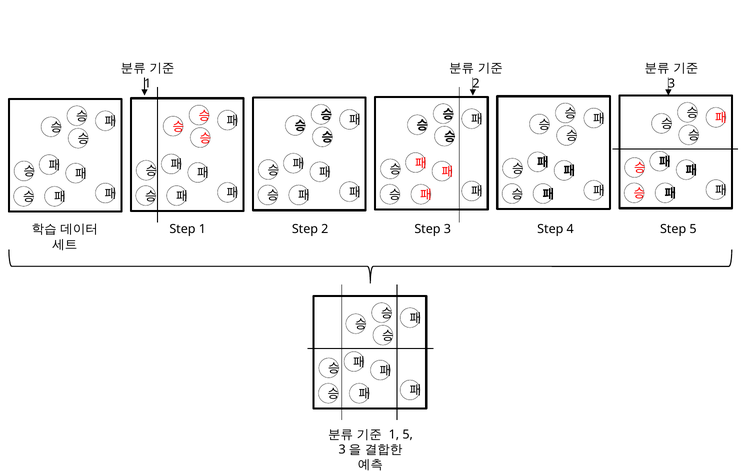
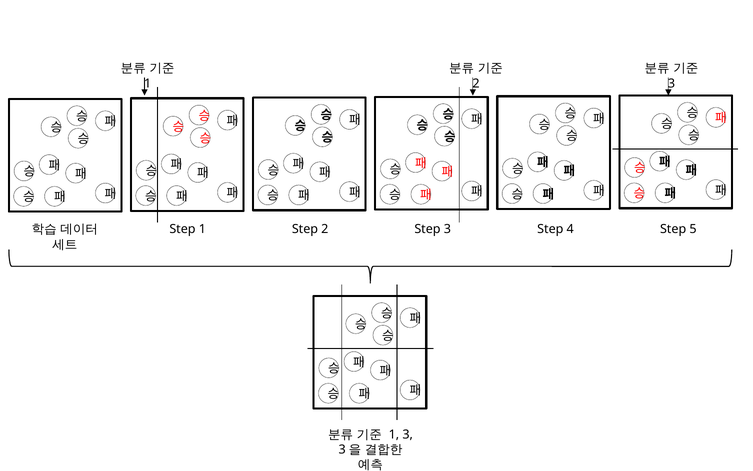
1 5: 5 -> 3
